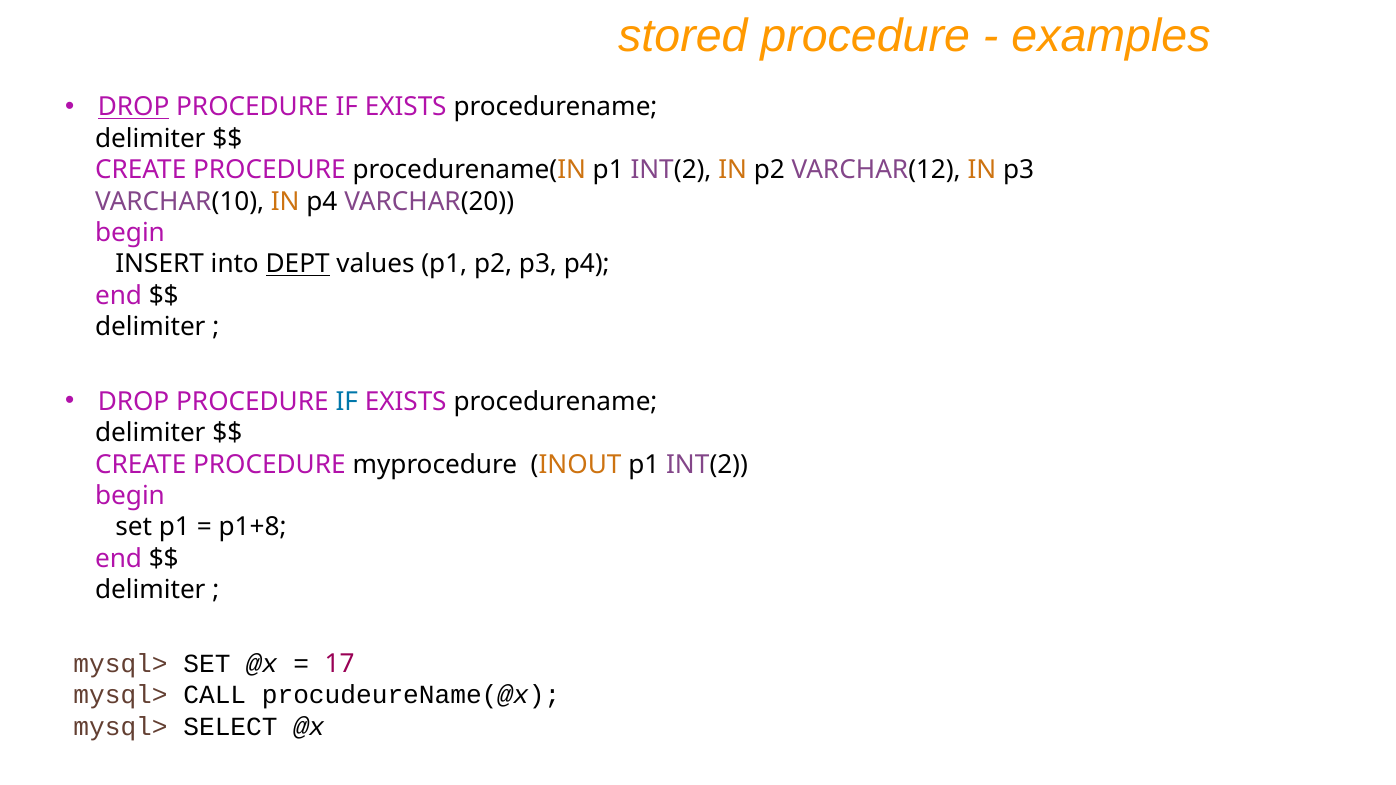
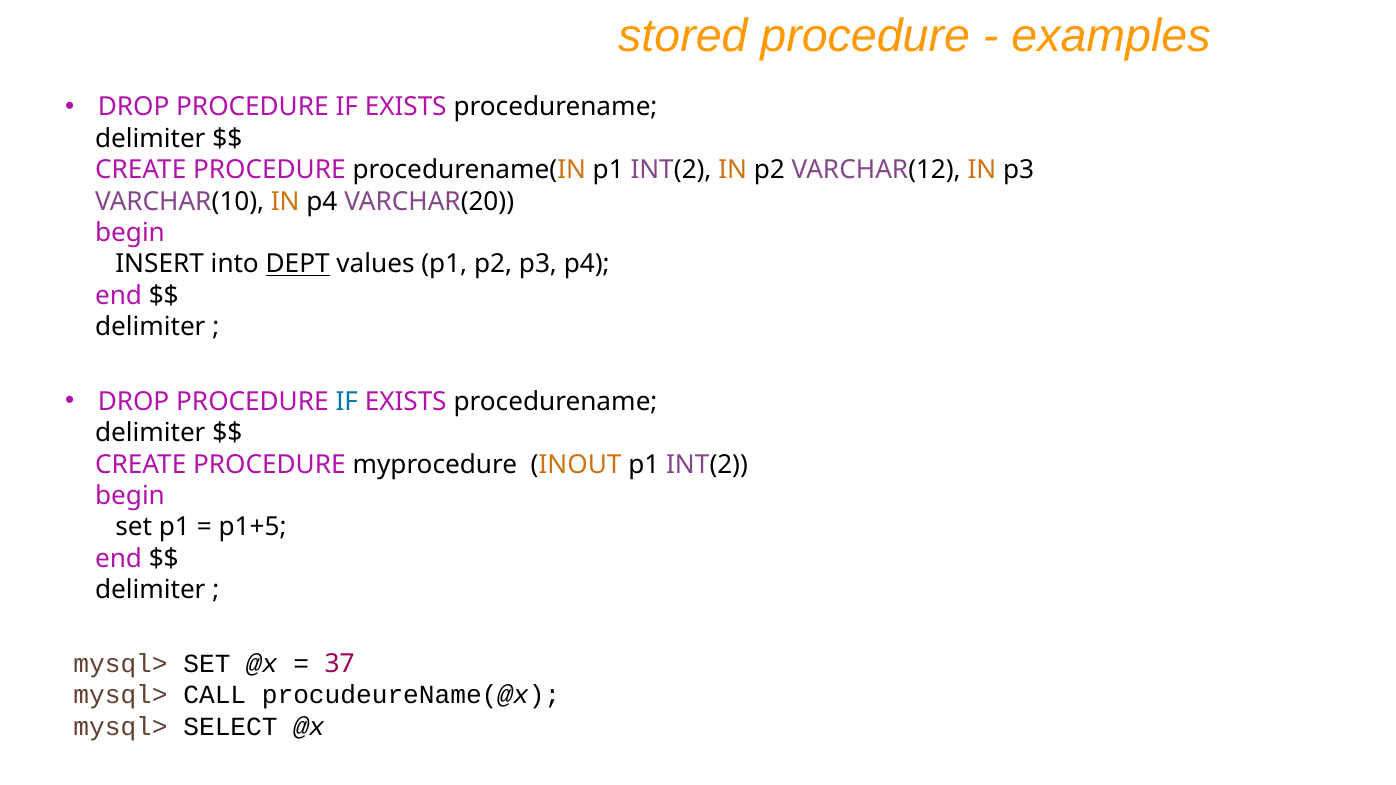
DROP at (134, 107) underline: present -> none
p1+8: p1+8 -> p1+5
17: 17 -> 37
